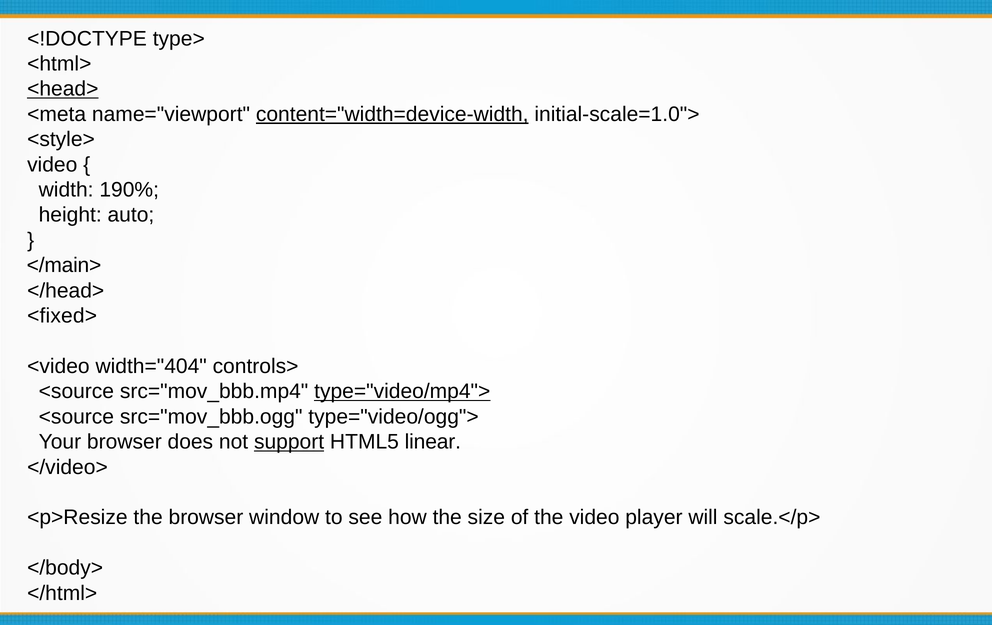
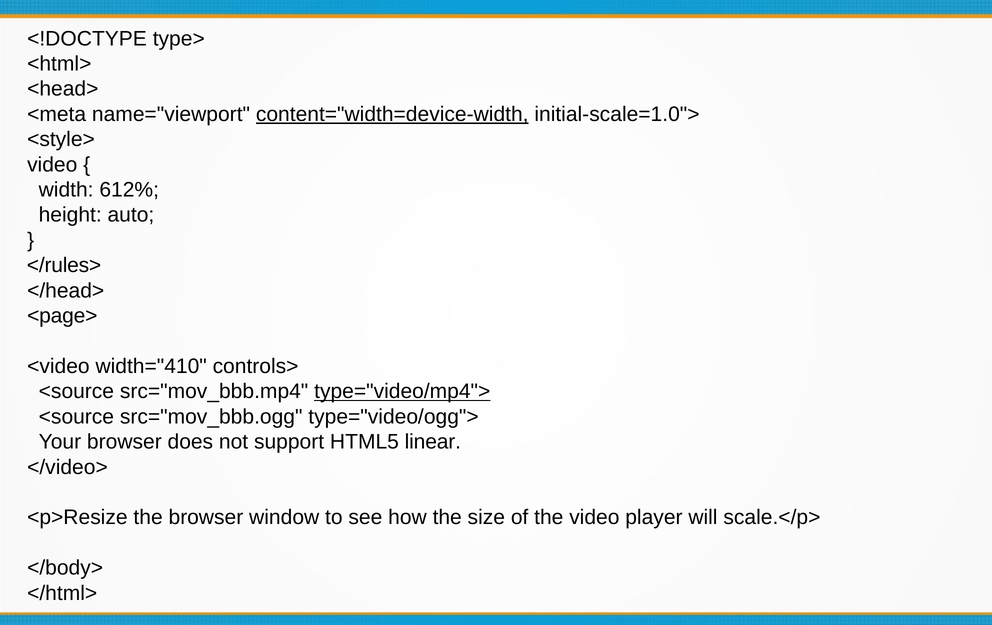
<head> underline: present -> none
190%: 190% -> 612%
</main>: </main> -> </rules>
<fixed>: <fixed> -> <page>
width="404: width="404 -> width="410
support underline: present -> none
